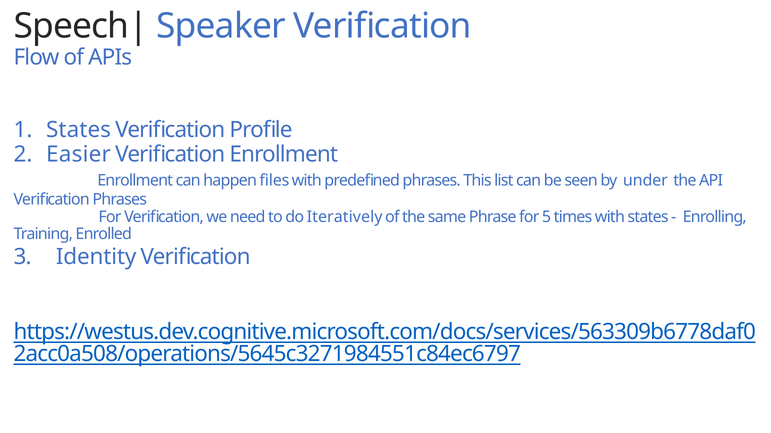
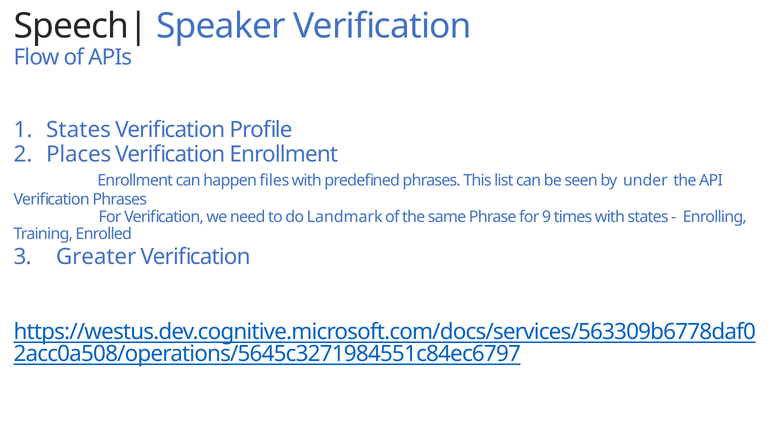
Easier: Easier -> Places
Iteratively: Iteratively -> Landmark
5: 5 -> 9
Identity: Identity -> Greater
